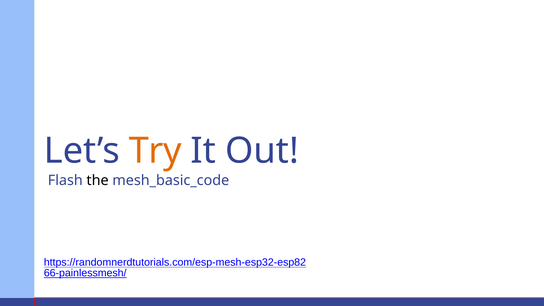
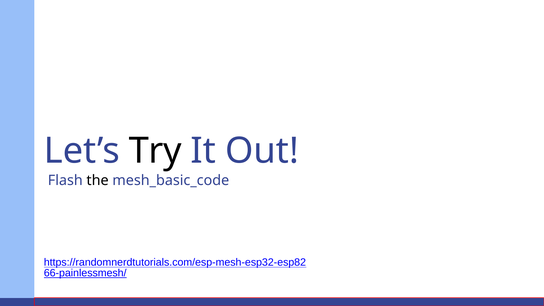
Try colour: orange -> black
